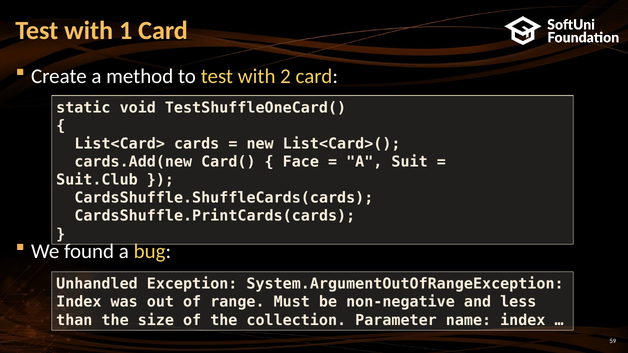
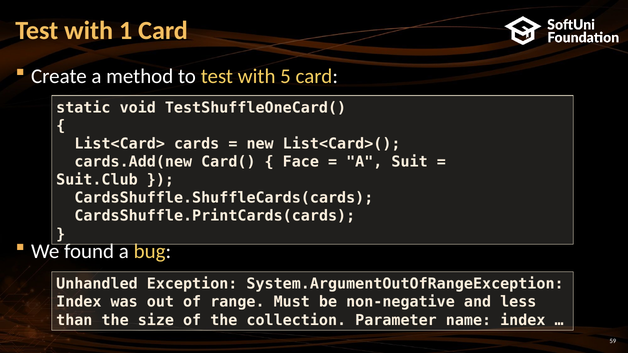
2: 2 -> 5
